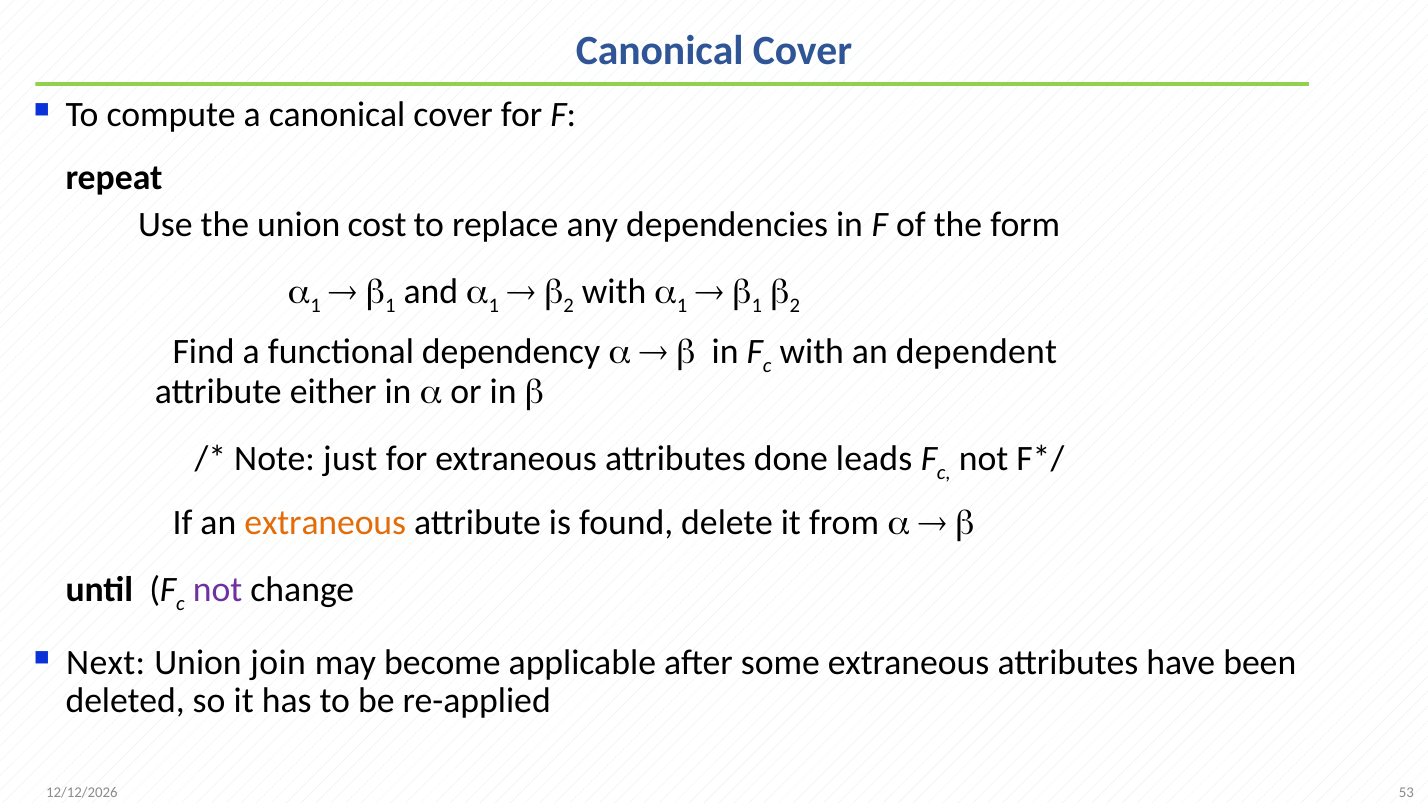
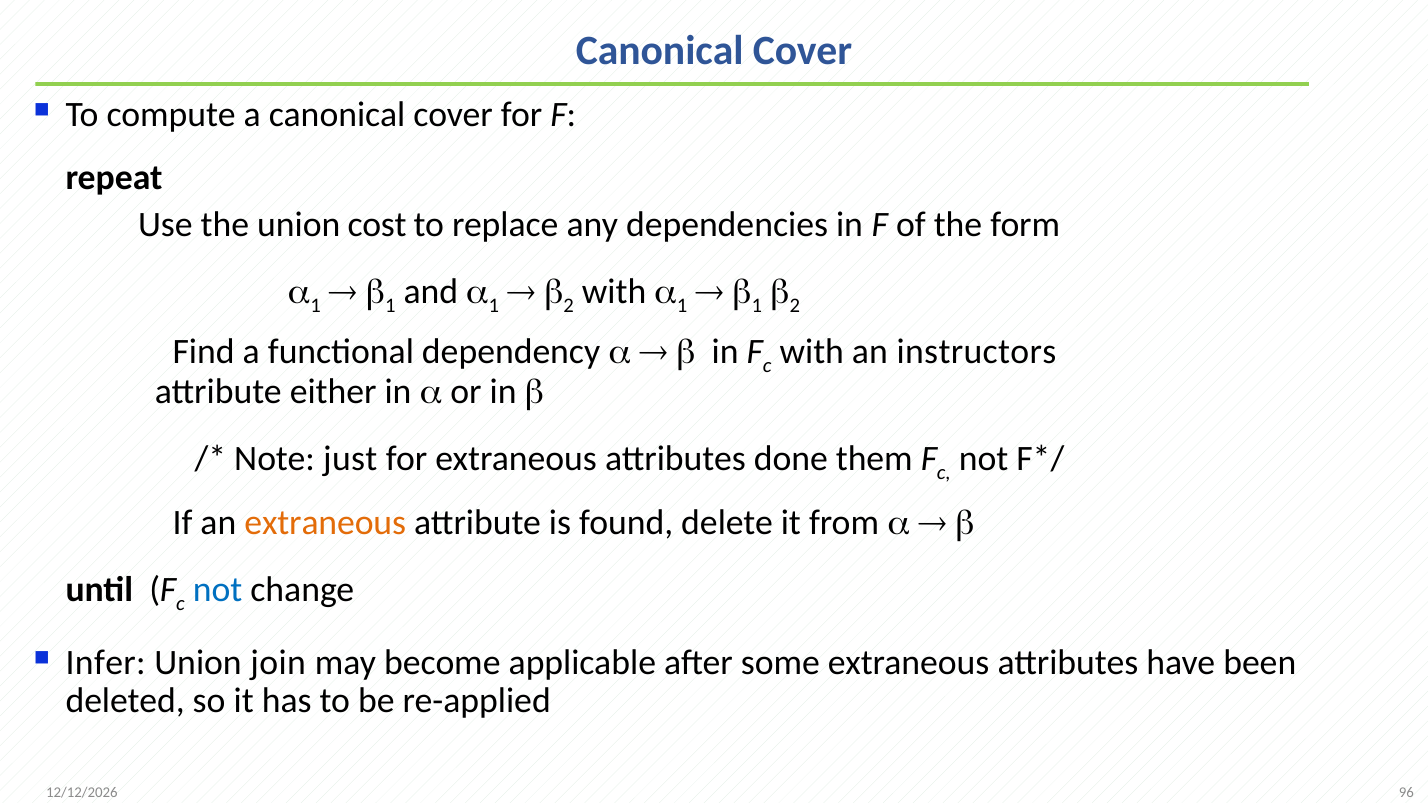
dependent: dependent -> instructors
leads: leads -> them
not at (218, 590) colour: purple -> blue
Next: Next -> Infer
53: 53 -> 96
